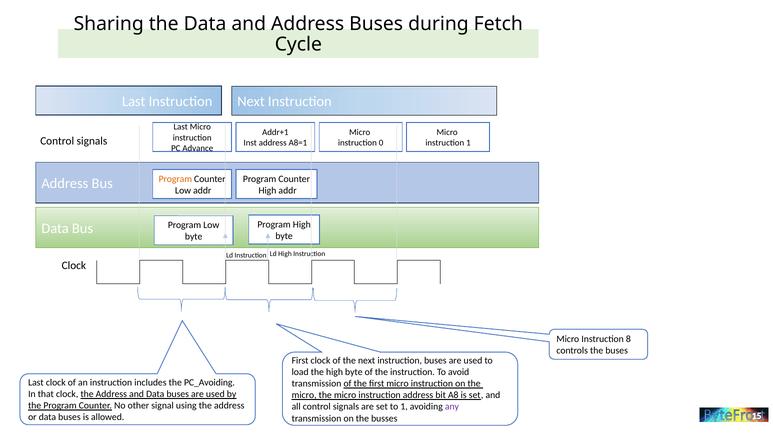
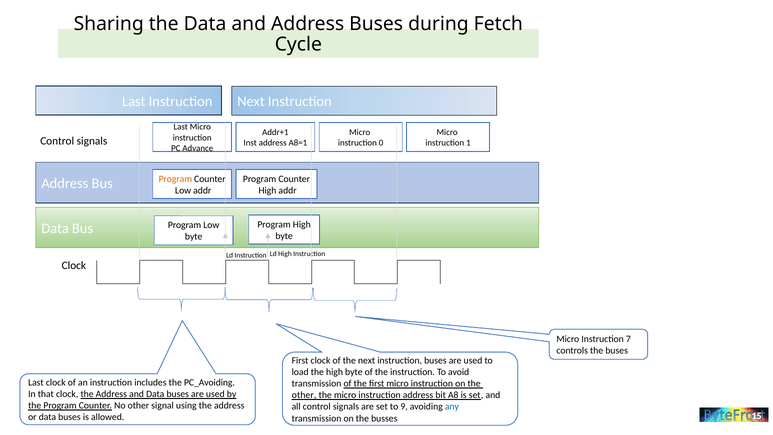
8: 8 -> 7
micro at (304, 395): micro -> other
to 1: 1 -> 9
any colour: purple -> blue
